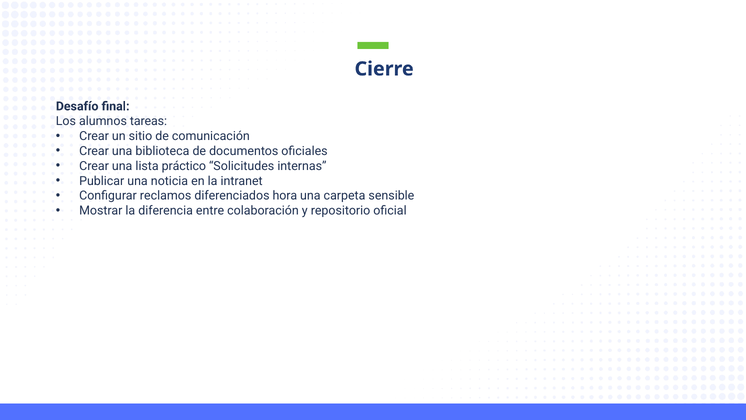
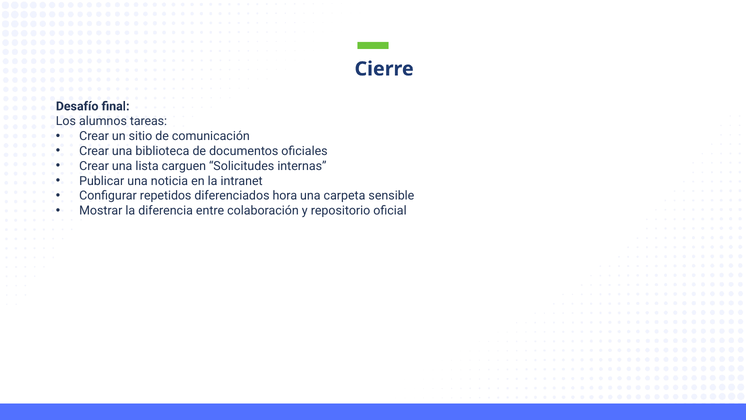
práctico: práctico -> carguen
reclamos: reclamos -> repetidos
